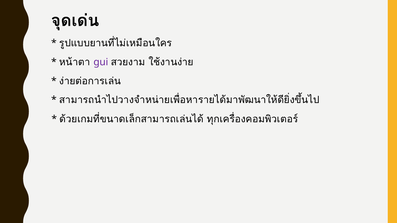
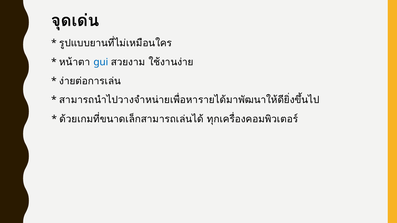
gui colour: purple -> blue
